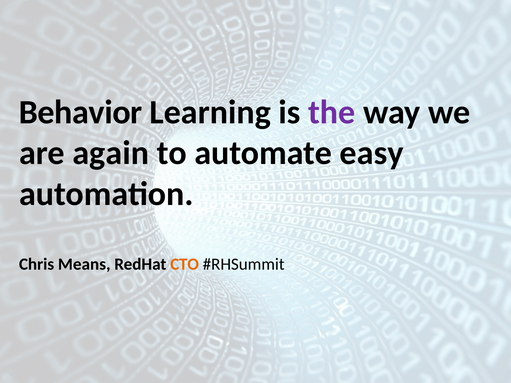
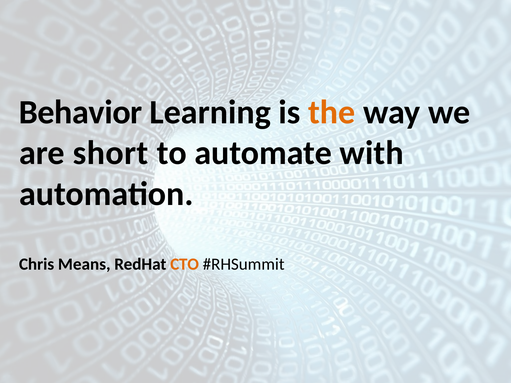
the colour: purple -> orange
again: again -> short
easy: easy -> with
